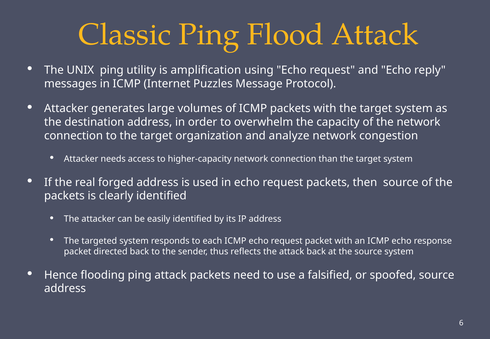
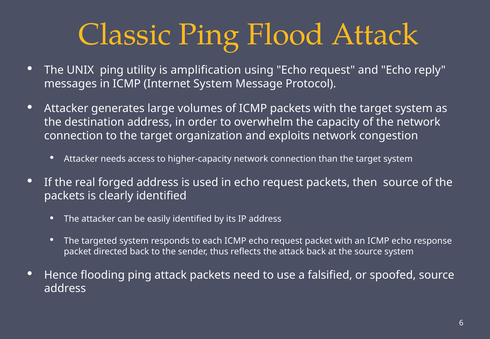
Internet Puzzles: Puzzles -> System
analyze: analyze -> exploits
